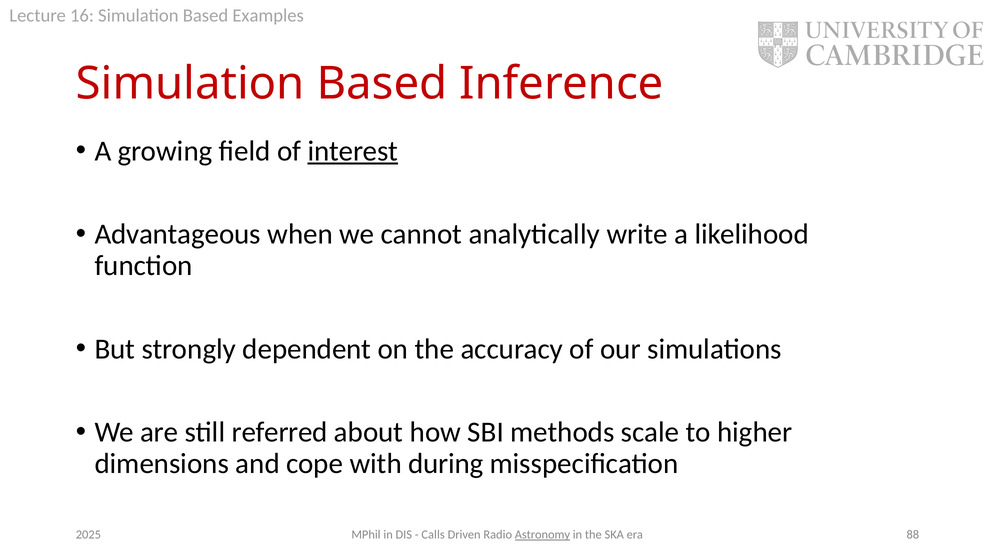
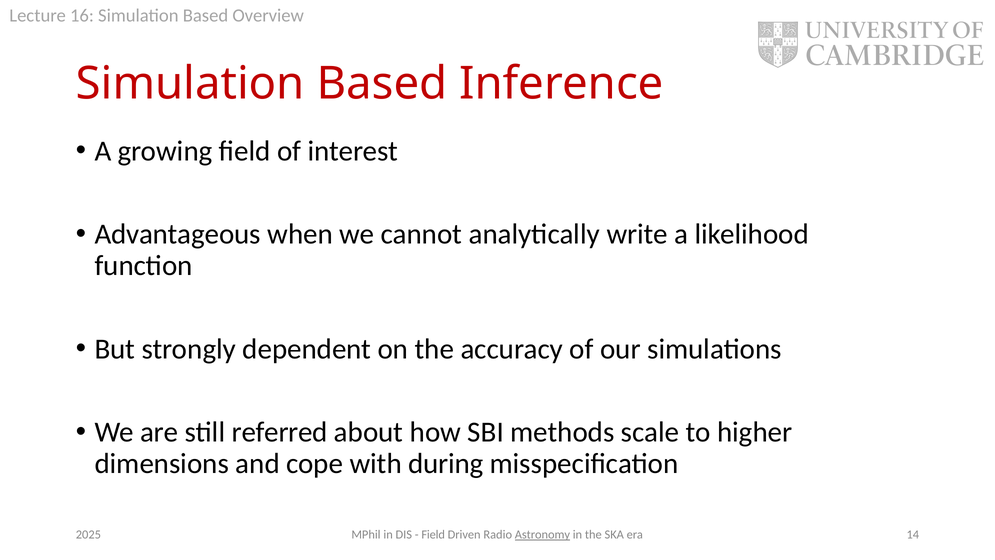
Examples: Examples -> Overview
interest underline: present -> none
Calls at (433, 534): Calls -> Field
88: 88 -> 14
